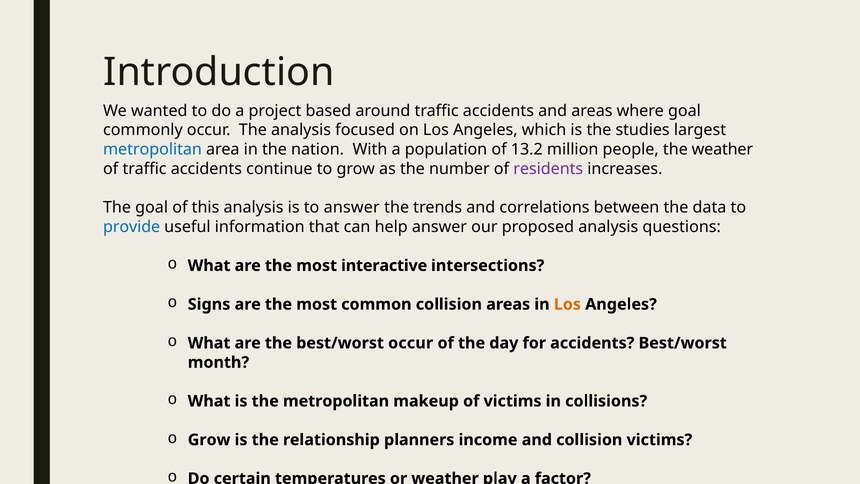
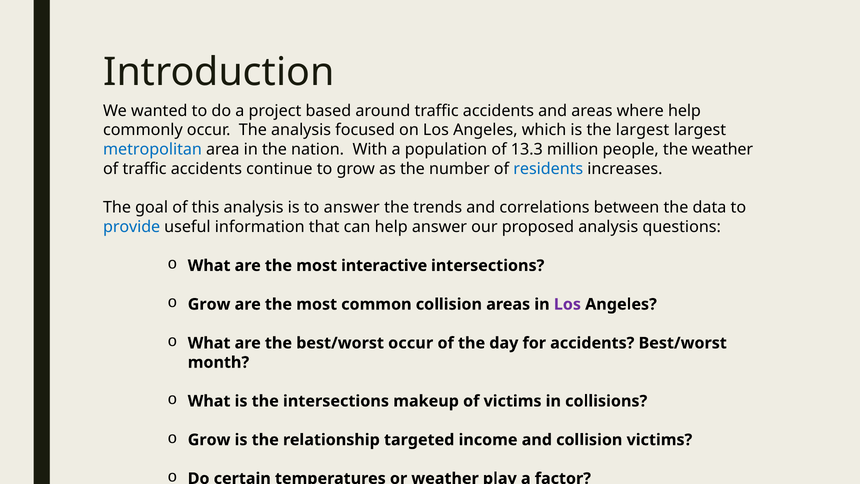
where goal: goal -> help
the studies: studies -> largest
13.2: 13.2 -> 13.3
residents colour: purple -> blue
Signs at (209, 304): Signs -> Grow
Los at (567, 304) colour: orange -> purple
the metropolitan: metropolitan -> intersections
planners: planners -> targeted
